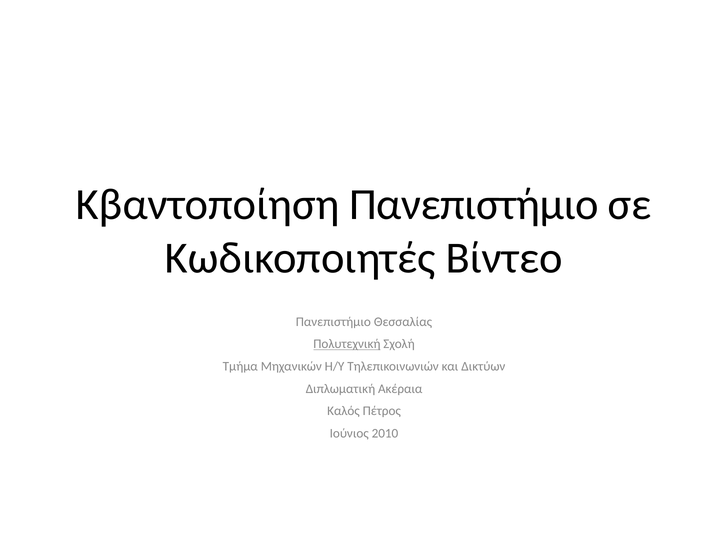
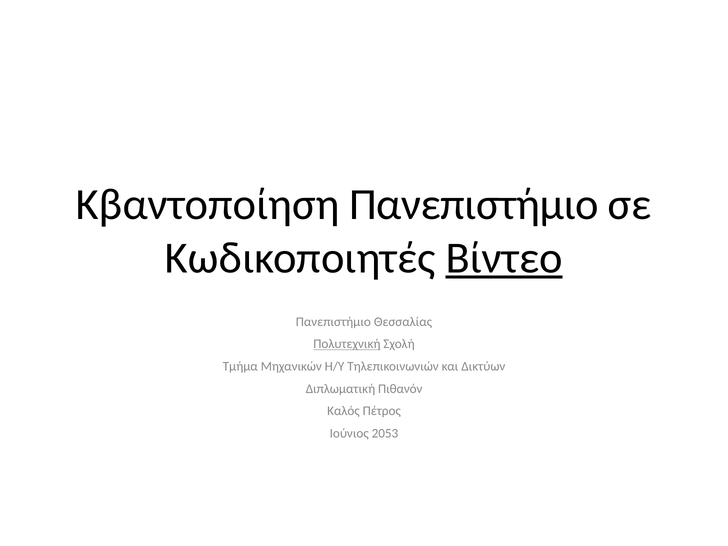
Βίντεο underline: none -> present
Ακέραια: Ακέραια -> Πιθανόν
2010: 2010 -> 2053
